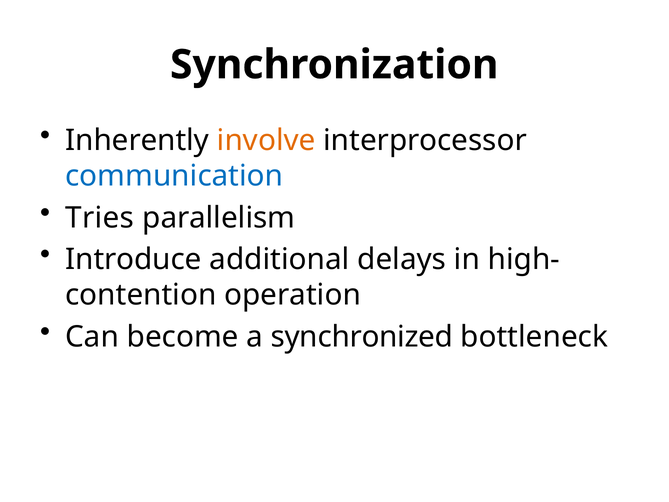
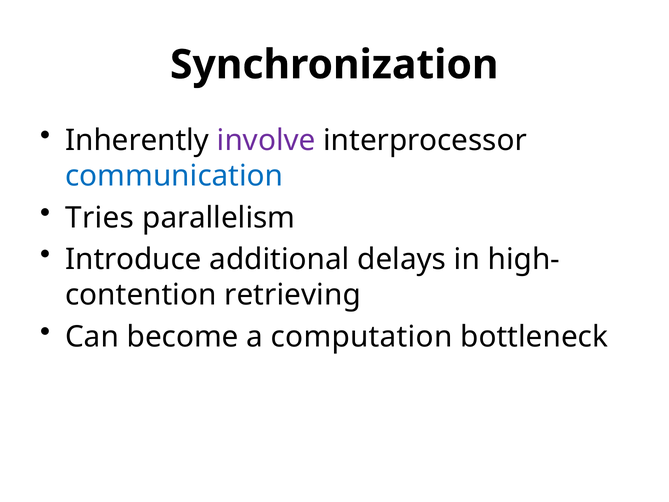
involve colour: orange -> purple
operation: operation -> retrieving
synchronized: synchronized -> computation
